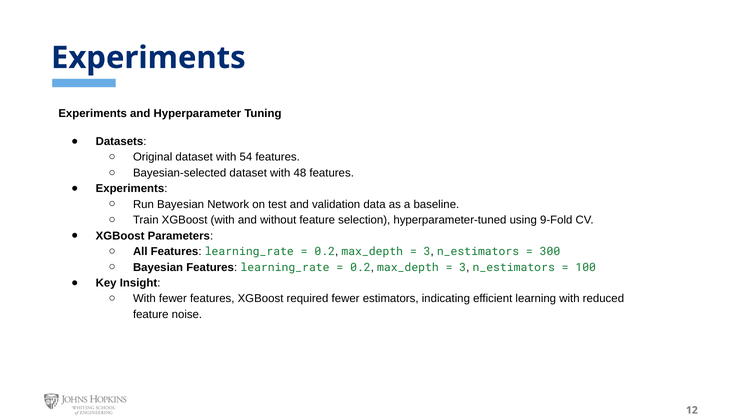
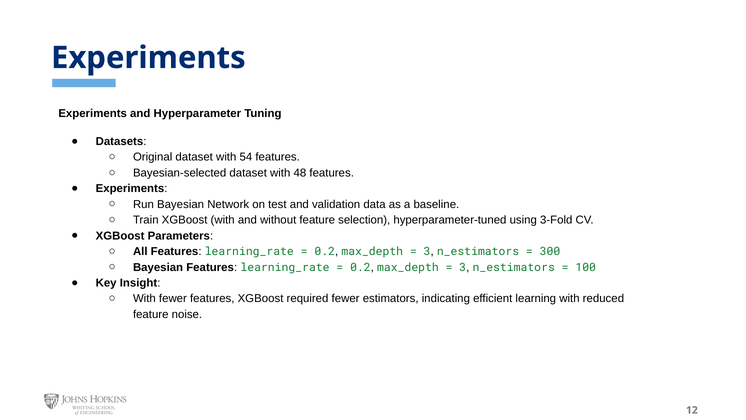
9-Fold: 9-Fold -> 3-Fold
